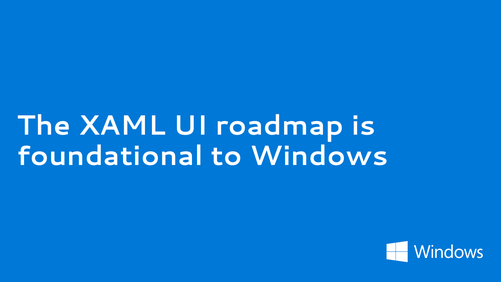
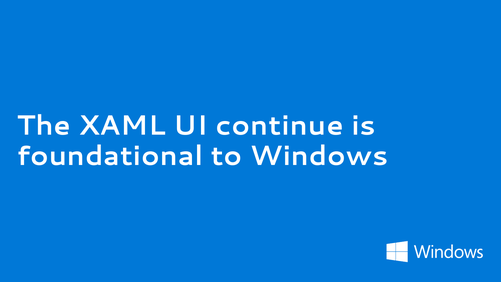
roadmap: roadmap -> continue
